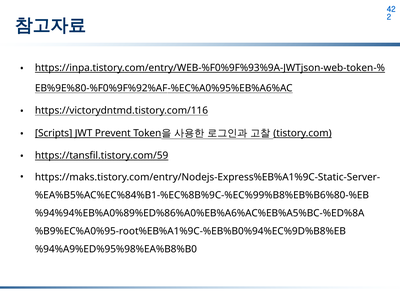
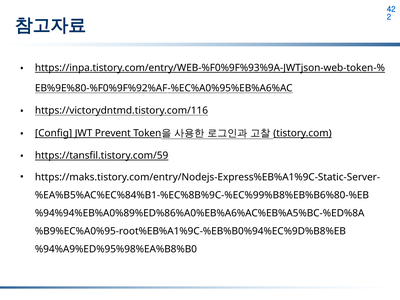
Scripts: Scripts -> Config
